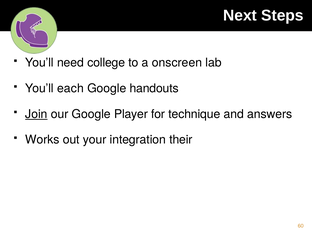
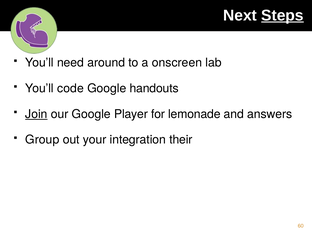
Steps underline: none -> present
college: college -> around
each: each -> code
technique: technique -> lemonade
Works: Works -> Group
